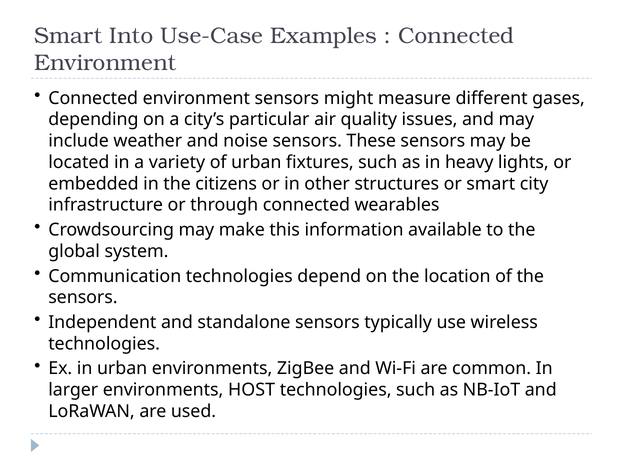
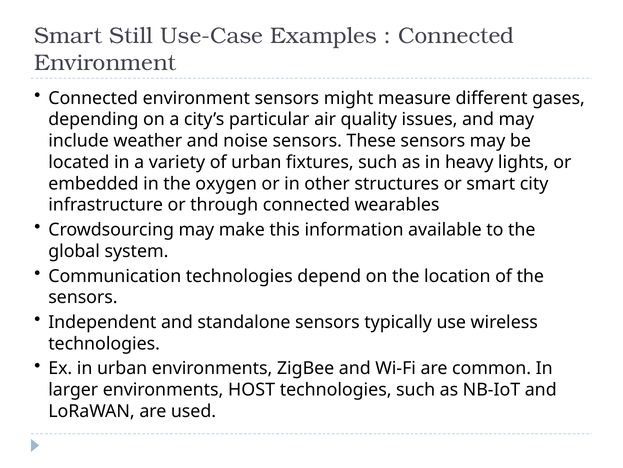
Into: Into -> Still
citizens: citizens -> oxygen
